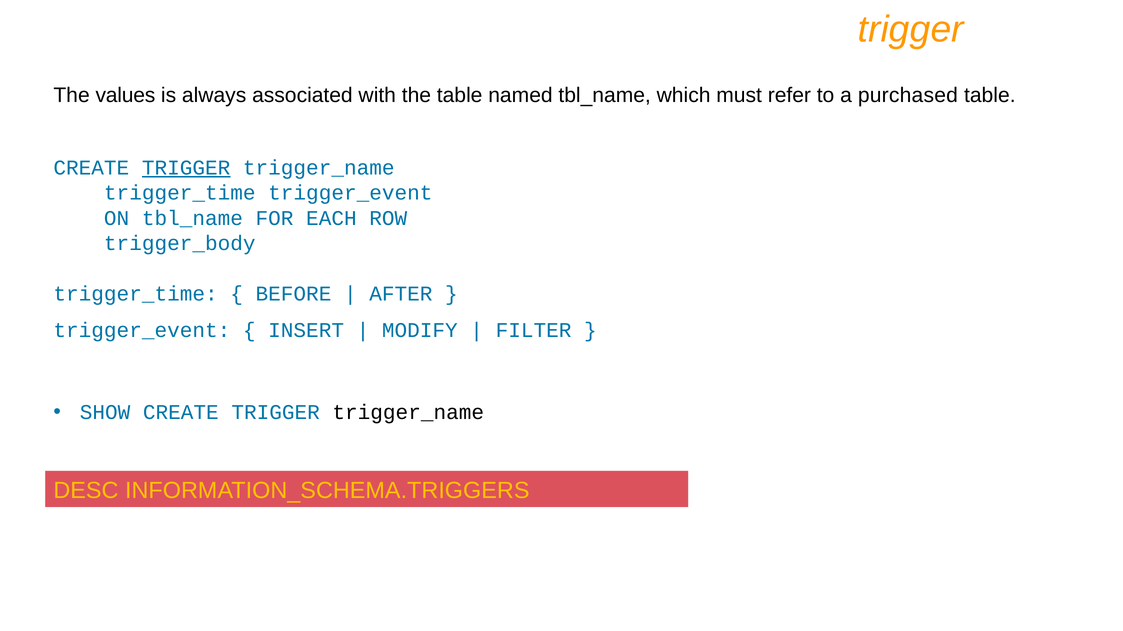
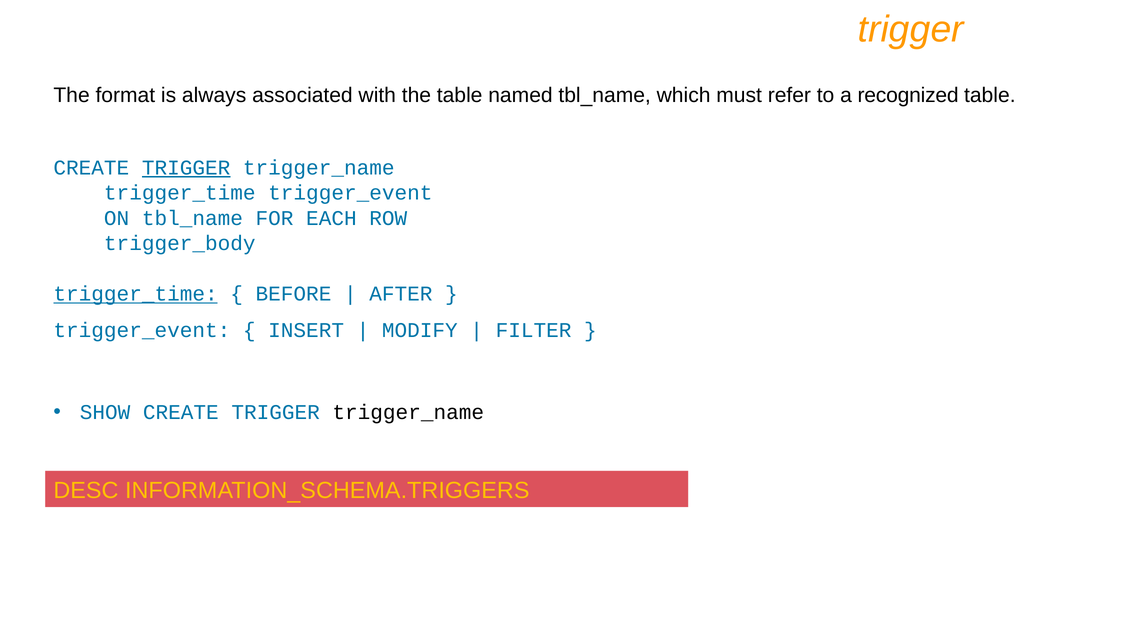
values: values -> format
purchased: purchased -> recognized
trigger_time at (136, 294) underline: none -> present
